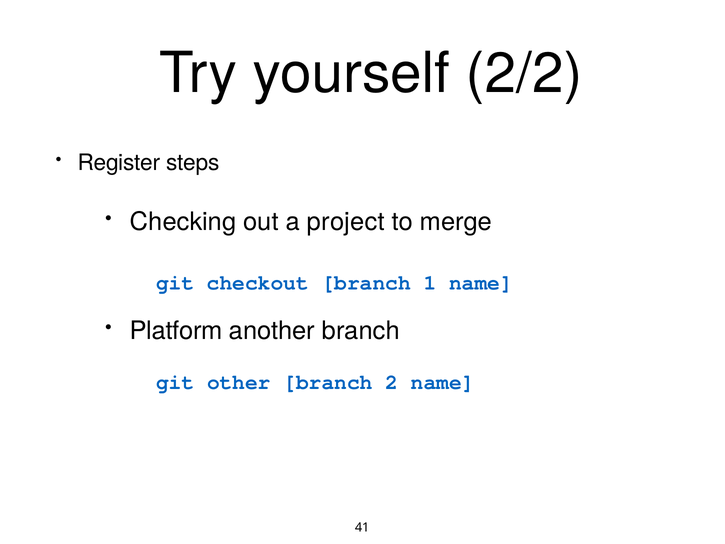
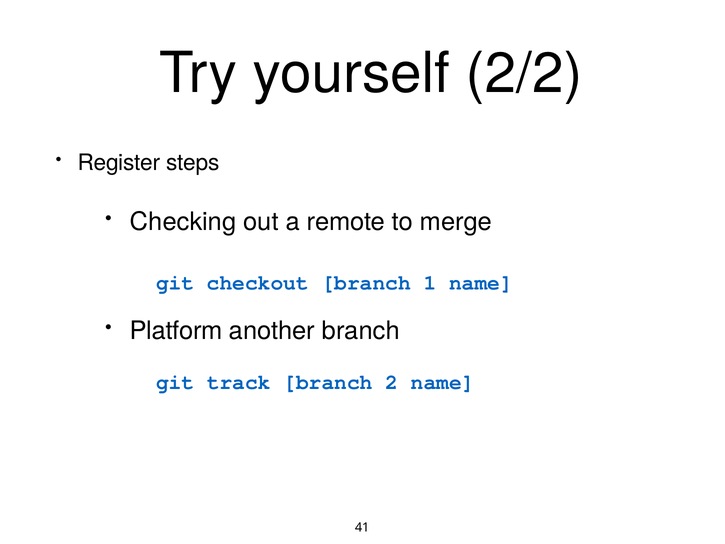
project: project -> remote
other: other -> track
